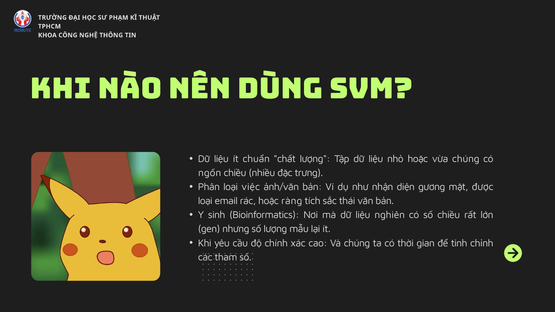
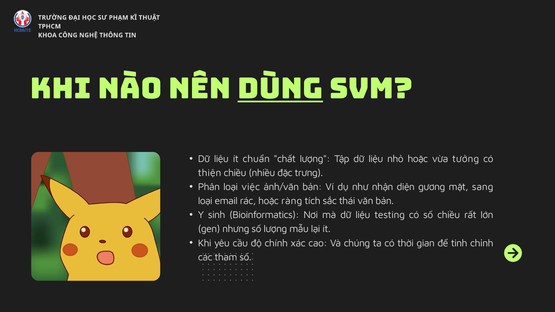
dùng underline: none -> present
vừa chúng: chúng -> tưởng
ngốn: ngốn -> thiện
được: được -> sang
nghiên: nghiên -> testing
